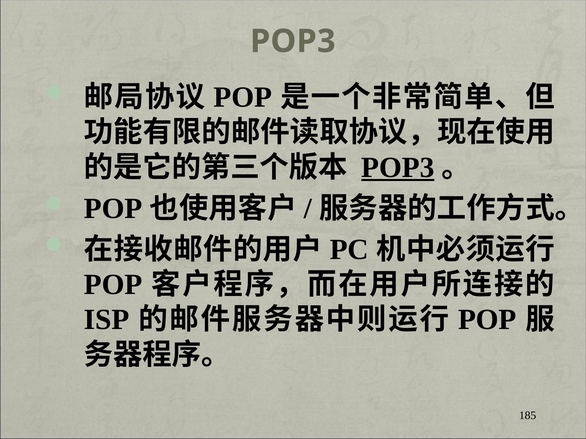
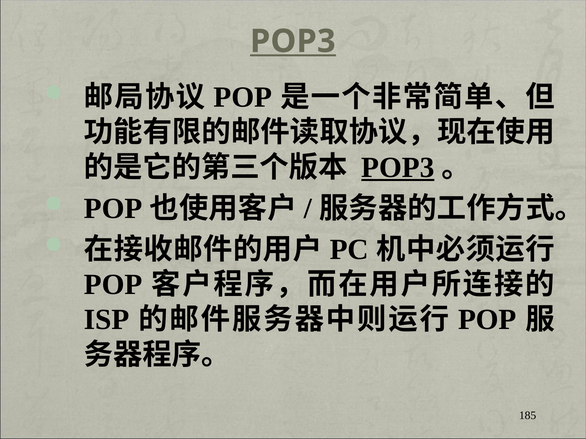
POP3 at (293, 41) underline: none -> present
